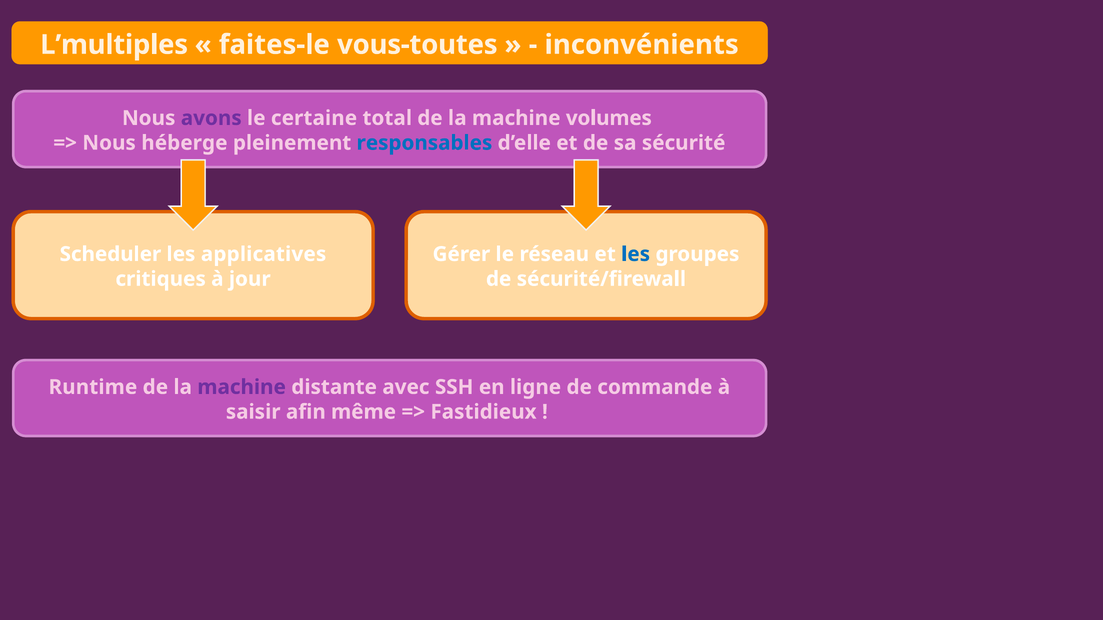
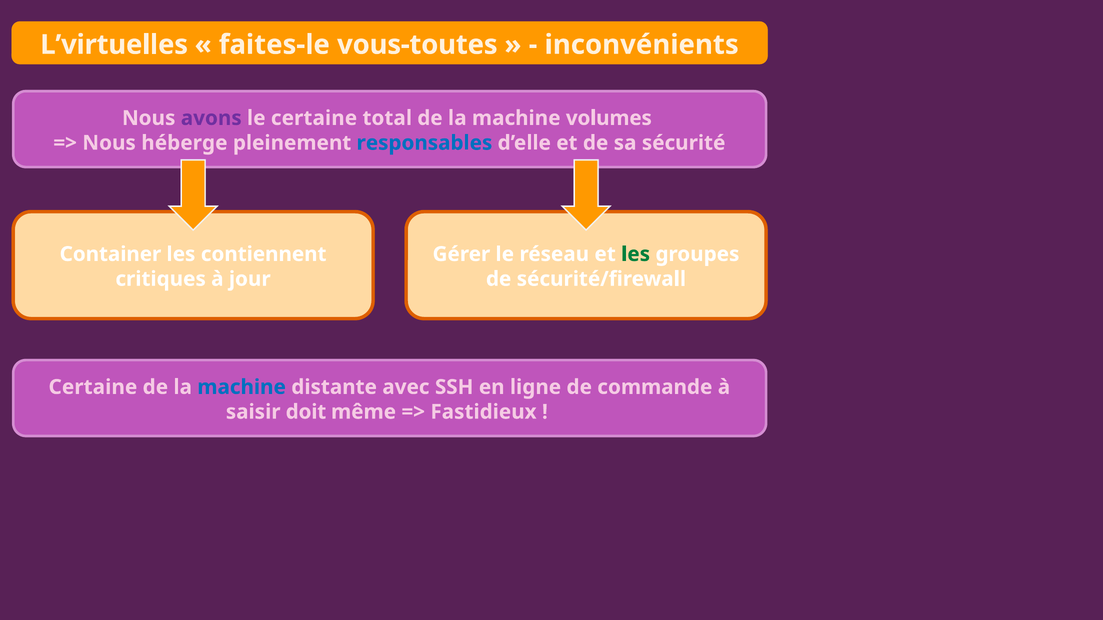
L’multiples: L’multiples -> L’virtuelles
Scheduler: Scheduler -> Container
applicatives: applicatives -> contiennent
les at (636, 254) colour: blue -> green
Runtime at (93, 387): Runtime -> Certaine
machine at (242, 387) colour: purple -> blue
afin: afin -> doit
